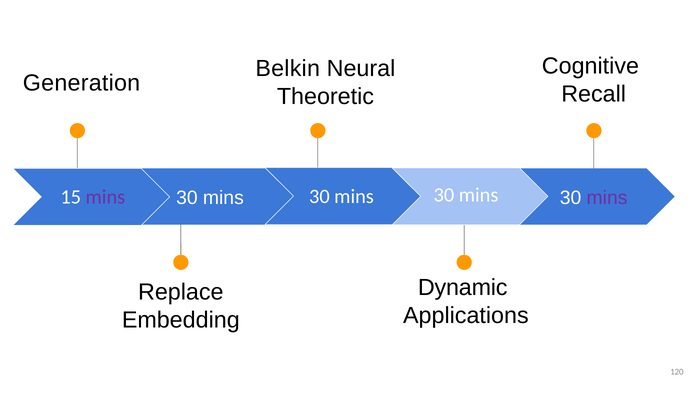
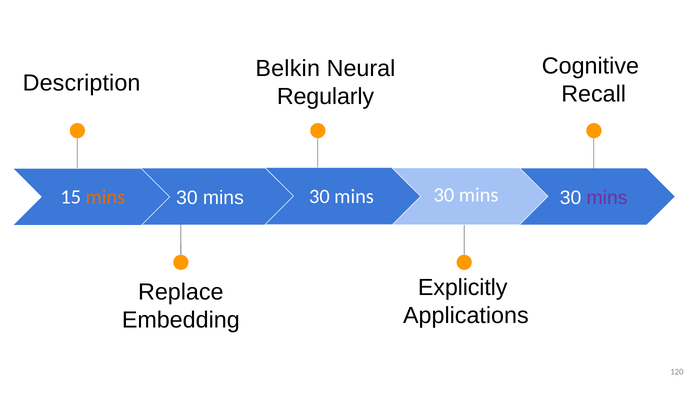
Generation: Generation -> Description
Theoretic: Theoretic -> Regularly
mins at (105, 197) colour: purple -> orange
Dynamic: Dynamic -> Explicitly
